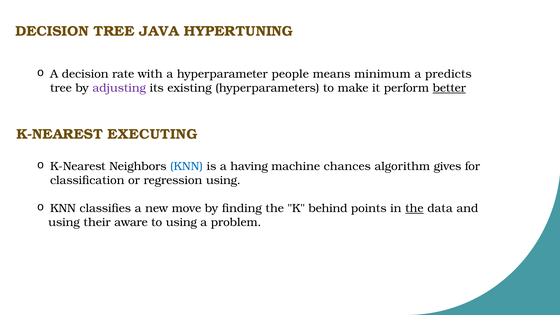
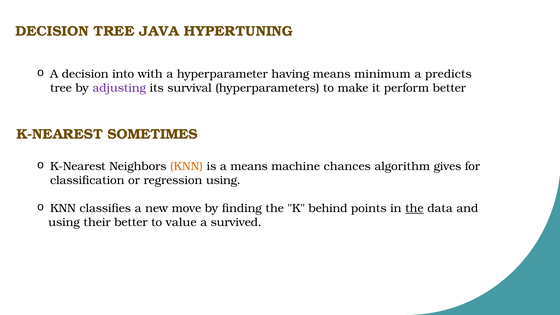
rate: rate -> into
people: people -> having
existing: existing -> survival
better at (449, 88) underline: present -> none
EXECUTING: EXECUTING -> SOMETIMES
KNN at (187, 166) colour: blue -> orange
a having: having -> means
their aware: aware -> better
to using: using -> value
problem: problem -> survived
